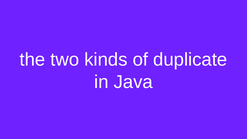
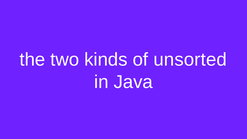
duplicate: duplicate -> unsorted
